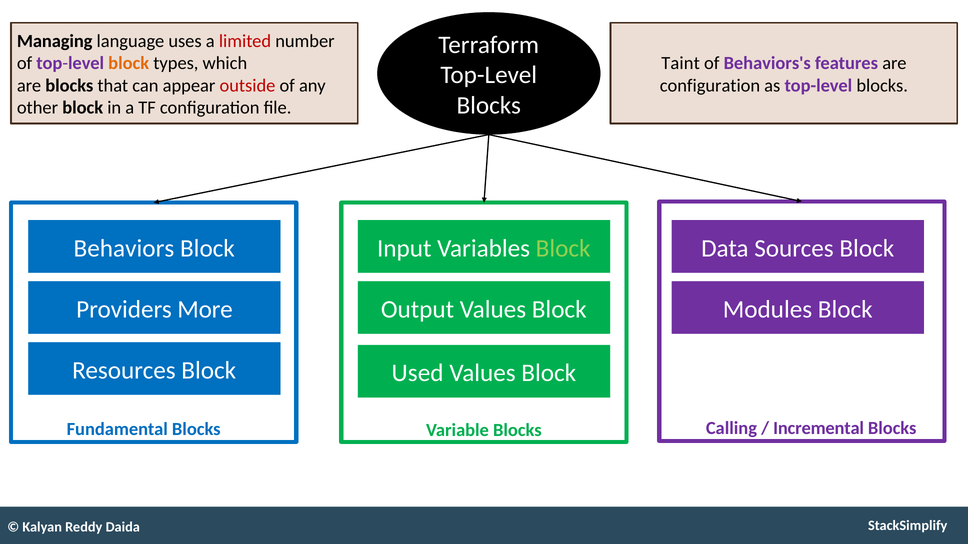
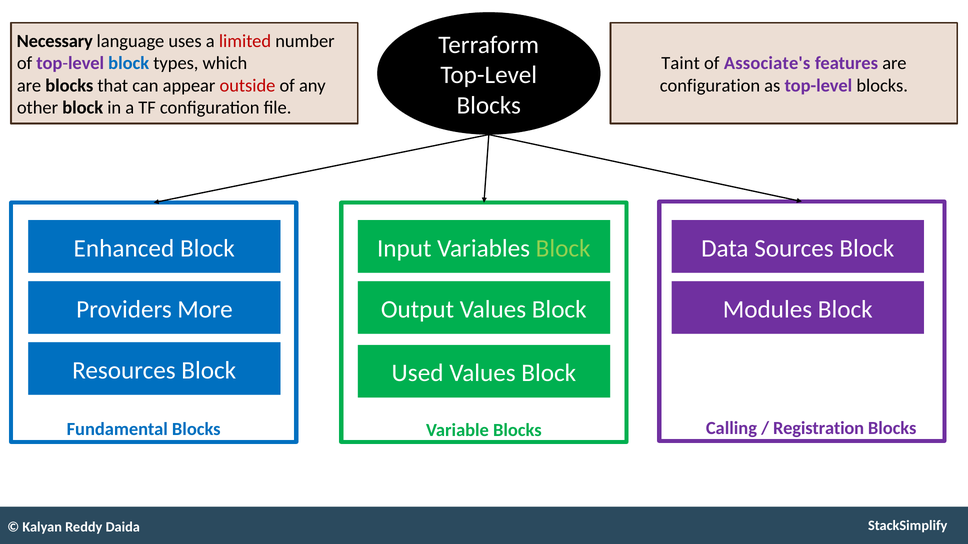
Managing: Managing -> Necessary
Behaviors's: Behaviors's -> Associate's
block at (129, 63) colour: orange -> blue
Behaviors: Behaviors -> Enhanced
Incremental: Incremental -> Registration
